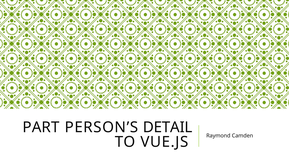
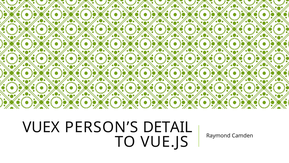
PART: PART -> VUEX
